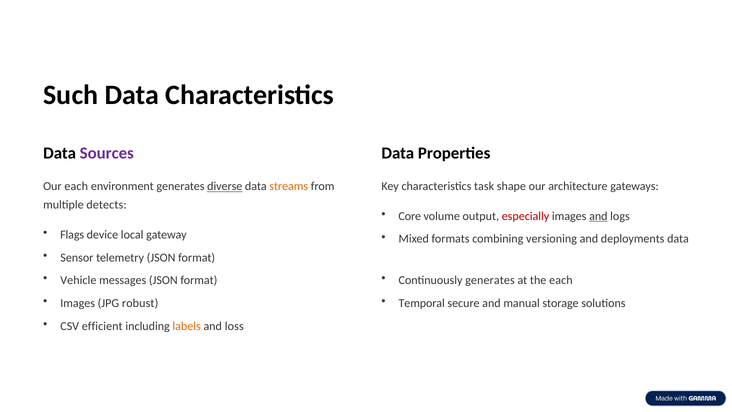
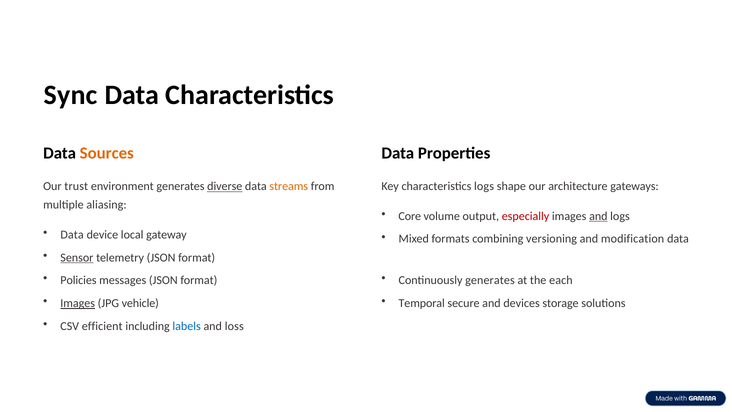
Such: Such -> Sync
Sources colour: purple -> orange
Our each: each -> trust
characteristics task: task -> logs
detects: detects -> aliasing
Flags at (72, 235): Flags -> Data
deployments: deployments -> modification
Sensor underline: none -> present
Vehicle: Vehicle -> Policies
Images at (78, 303) underline: none -> present
robust: robust -> vehicle
manual: manual -> devices
labels colour: orange -> blue
